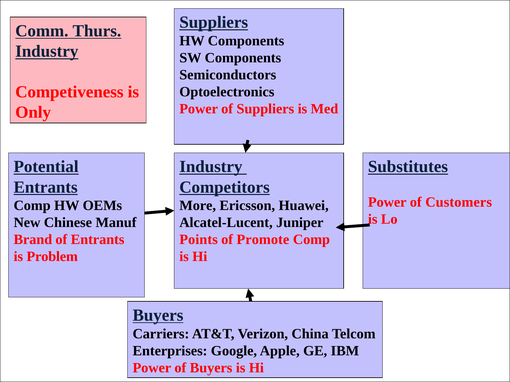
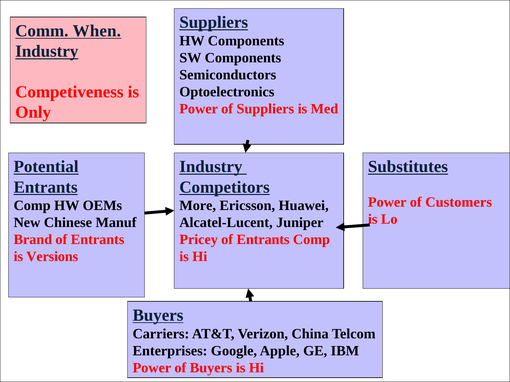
Thurs: Thurs -> When
Points: Points -> Pricey
Promote at (263, 240): Promote -> Entrants
Problem: Problem -> Versions
